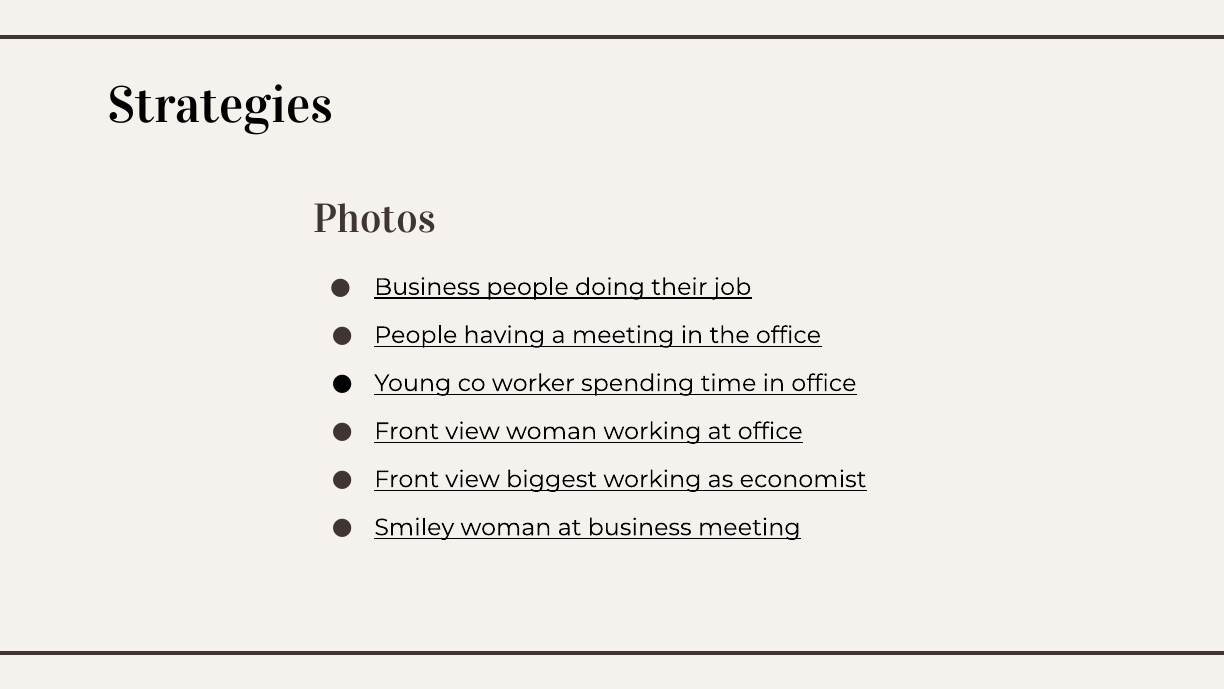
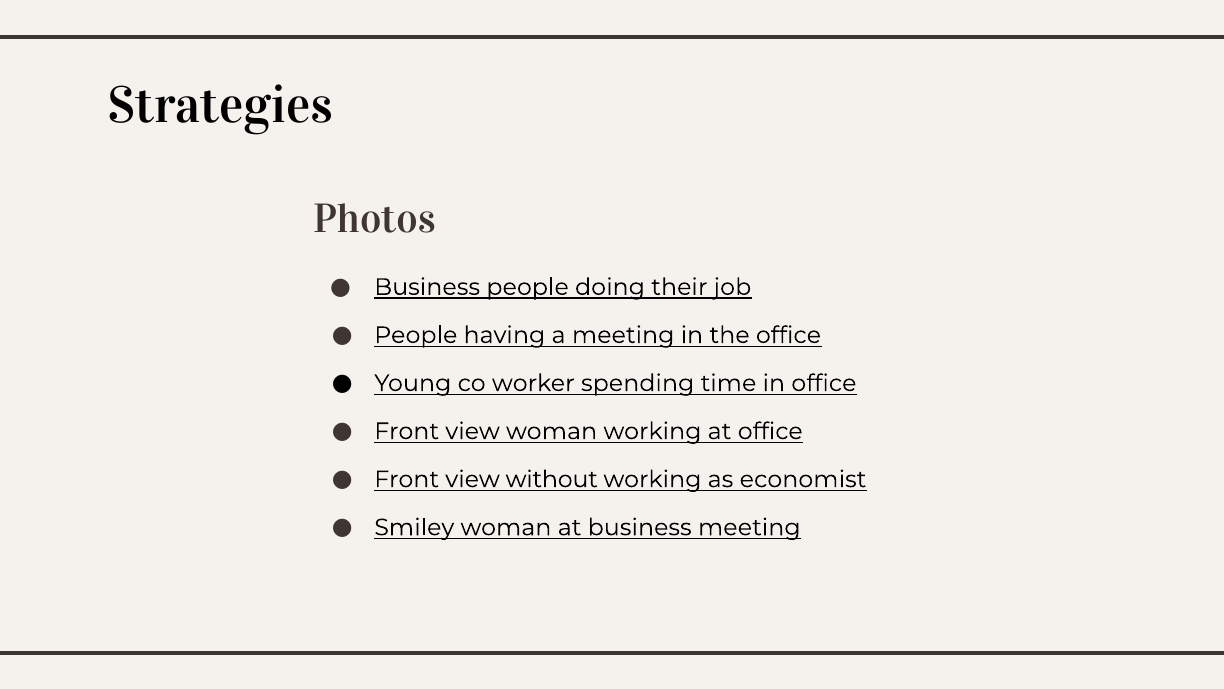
biggest: biggest -> without
